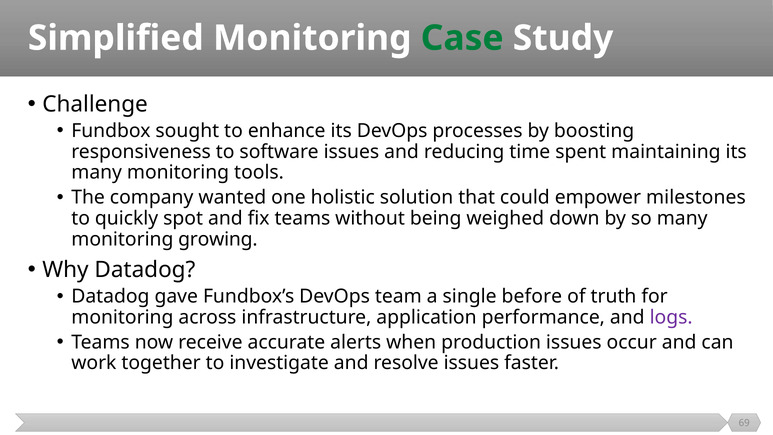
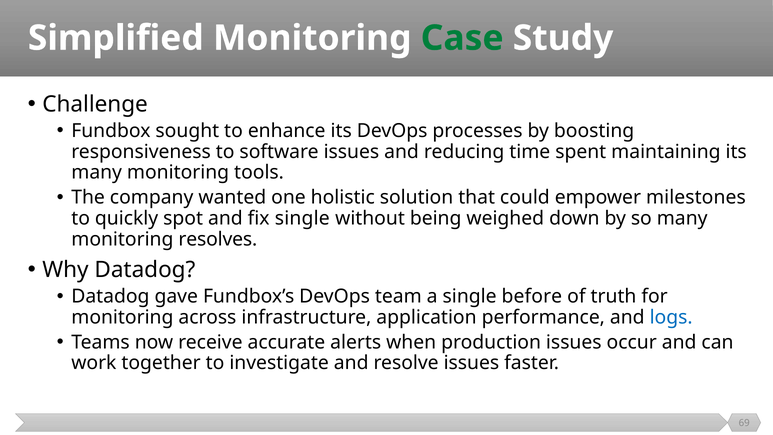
fix teams: teams -> single
growing: growing -> resolves
logs colour: purple -> blue
